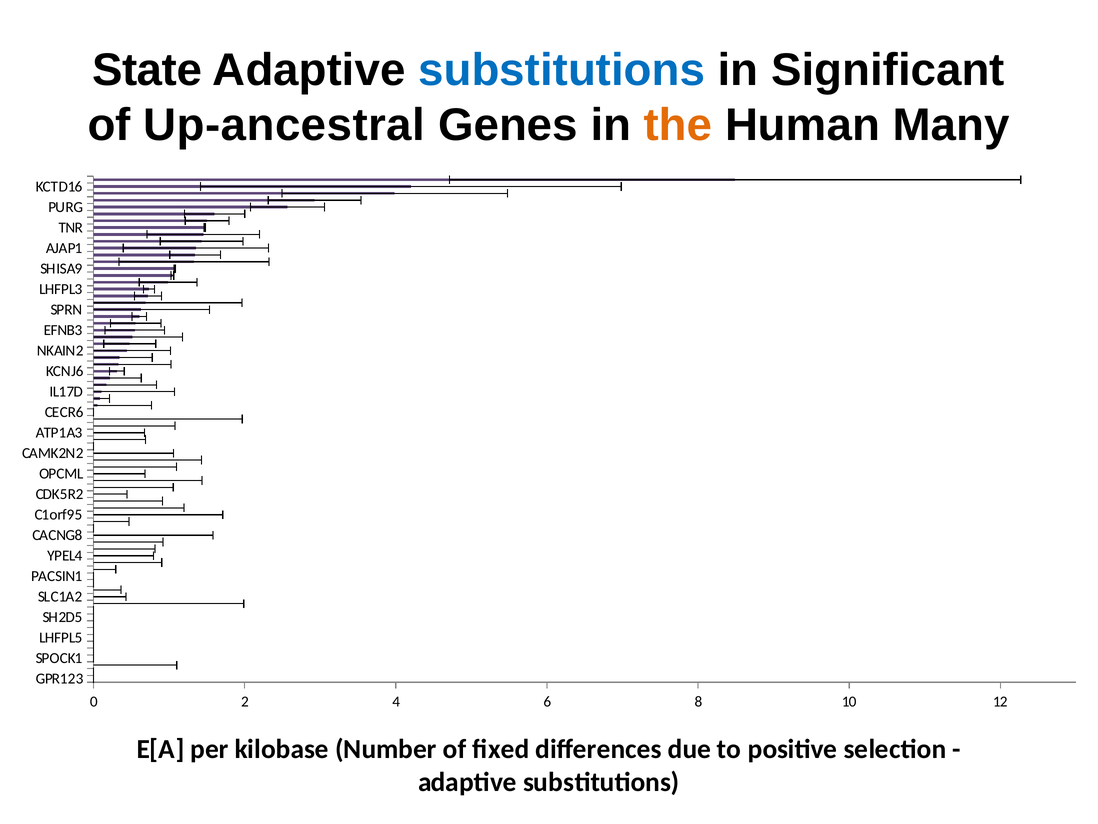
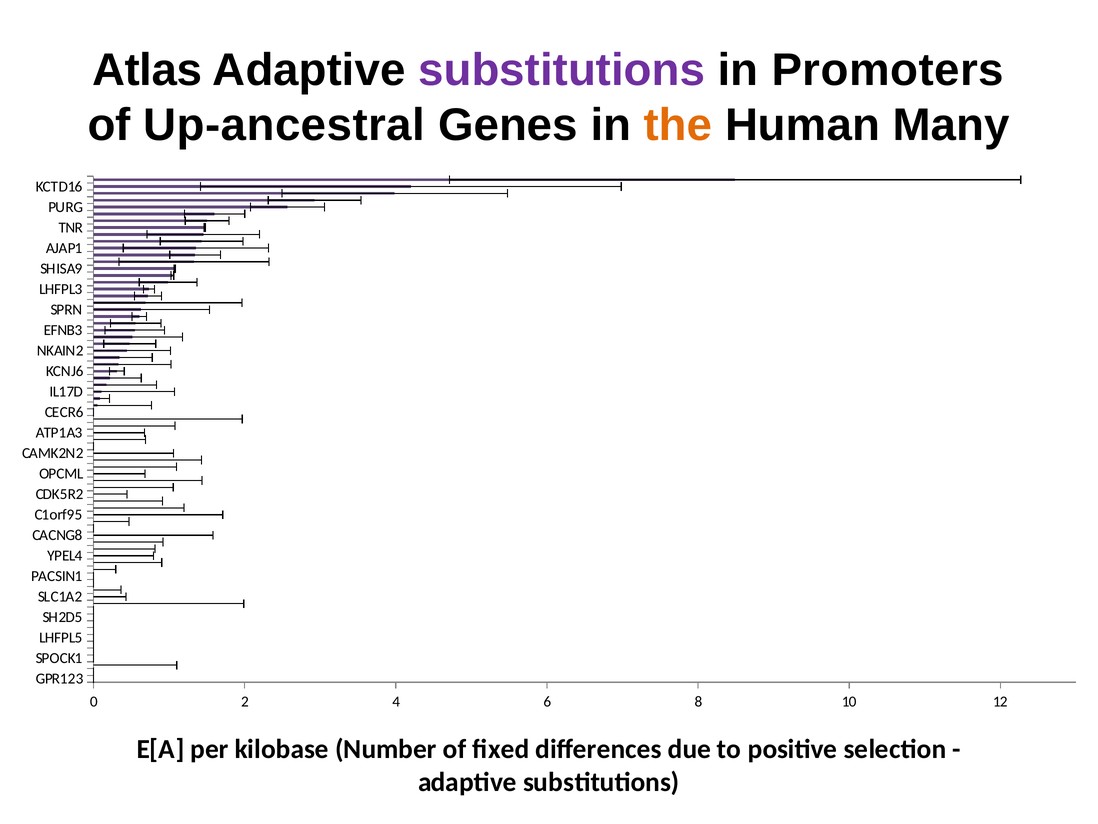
State: State -> Atlas
substitutions at (562, 70) colour: blue -> purple
Significant: Significant -> Promoters
